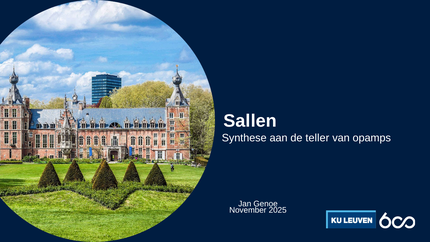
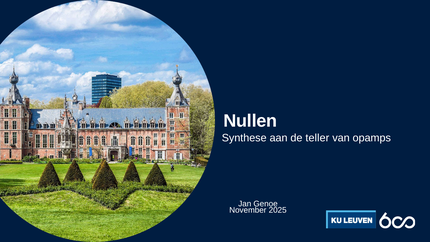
Sallen: Sallen -> Nullen
